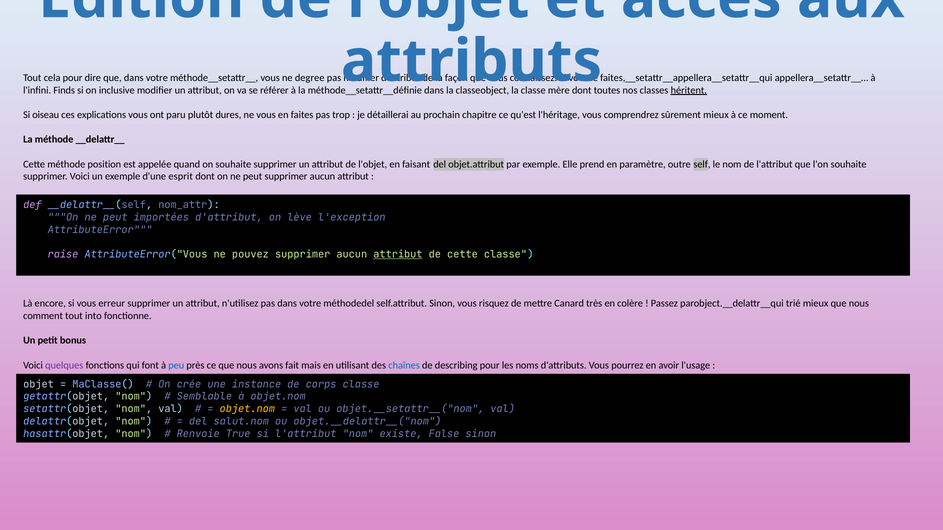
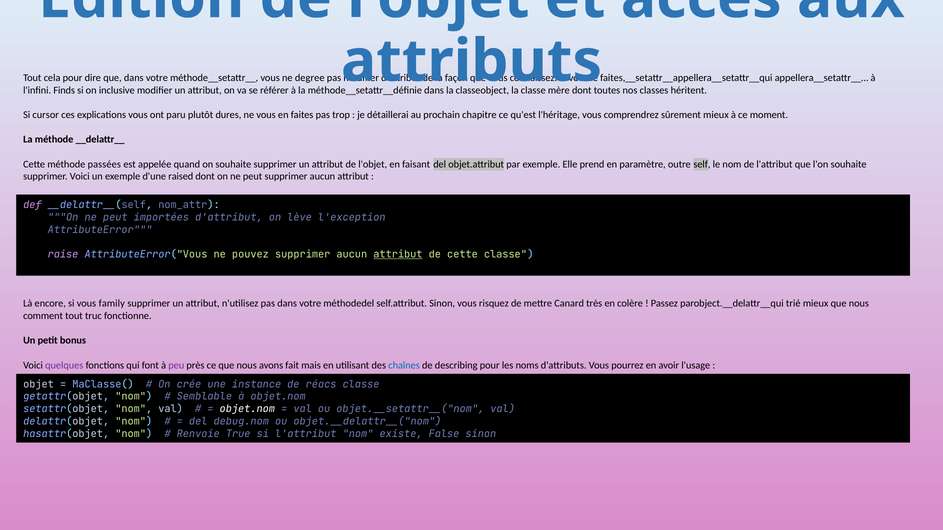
héritent underline: present -> none
oiseau: oiseau -> cursor
position: position -> passées
esprit: esprit -> raised
erreur: erreur -> family
into: into -> truc
peu colour: blue -> purple
corps: corps -> réacs
objet.nom at (247, 409) colour: yellow -> white
salut.nom: salut.nom -> debug.nom
